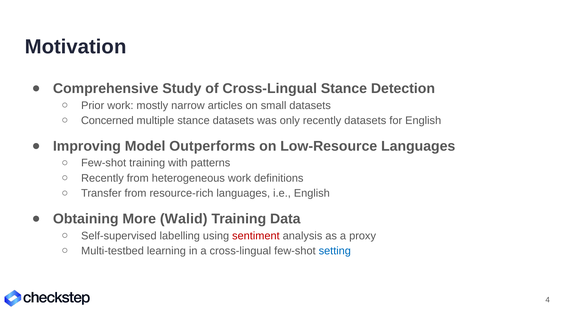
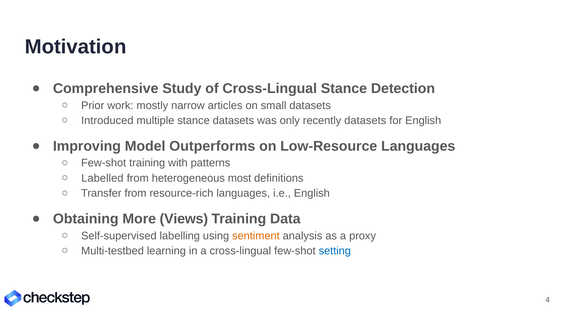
Concerned: Concerned -> Introduced
Recently at (102, 178): Recently -> Labelled
heterogeneous work: work -> most
Walid: Walid -> Views
sentiment colour: red -> orange
